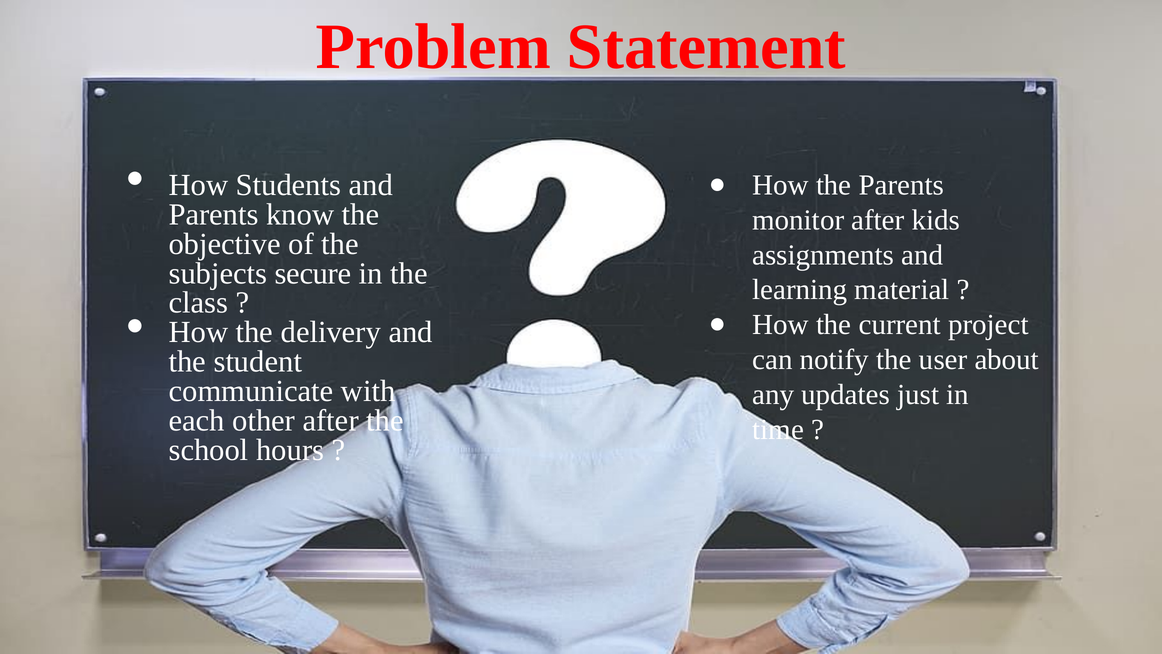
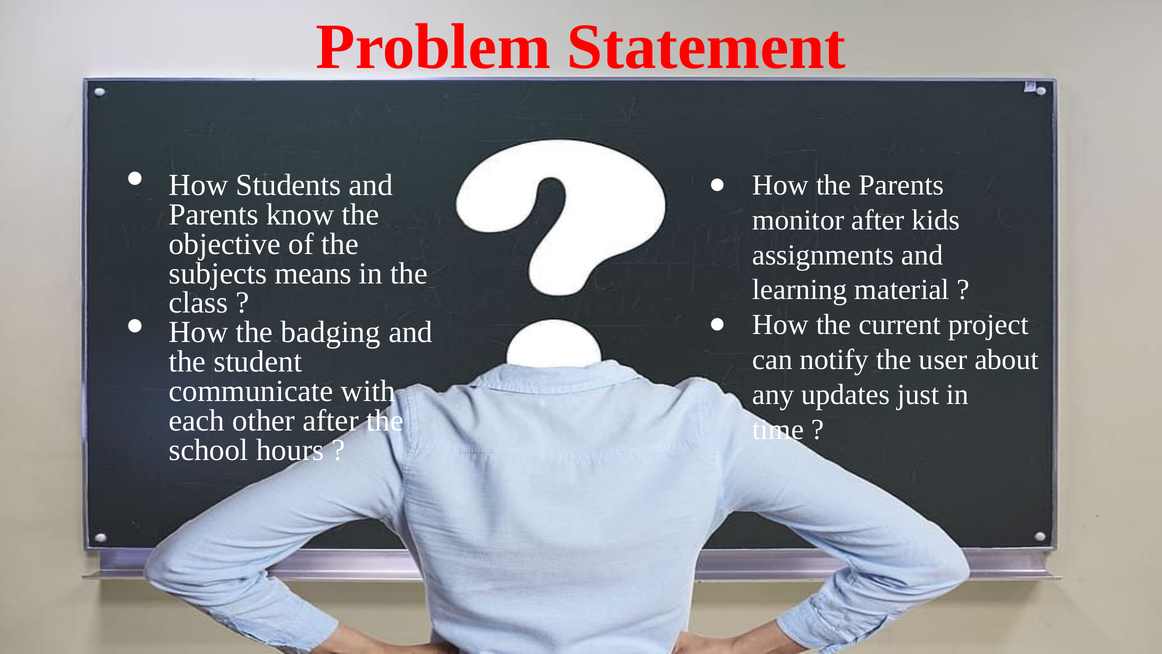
secure: secure -> means
delivery: delivery -> badging
